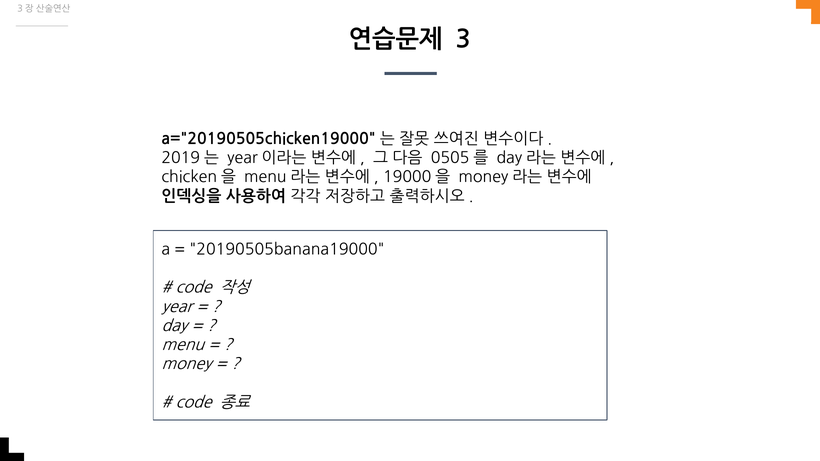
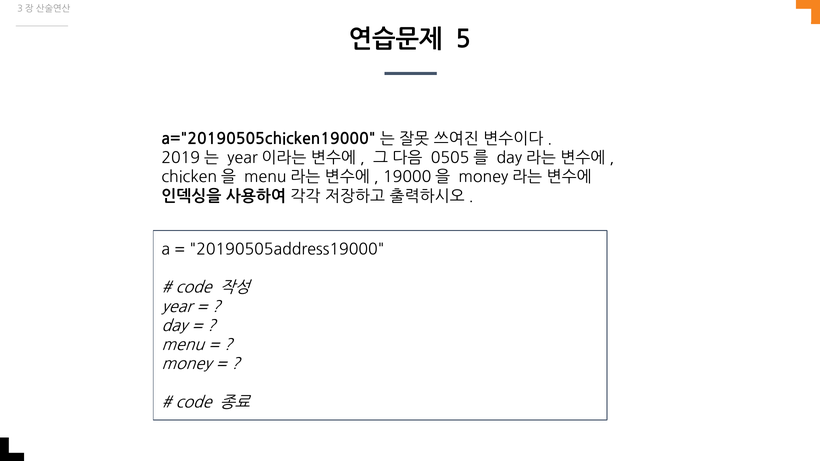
3: 3 -> 5
20190505banana19000: 20190505banana19000 -> 20190505address19000
